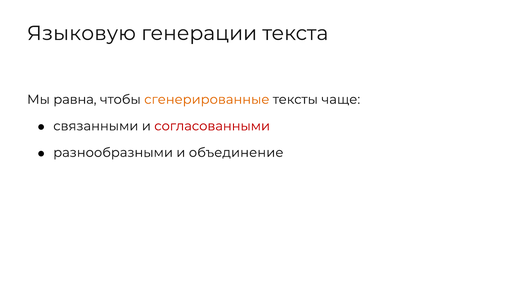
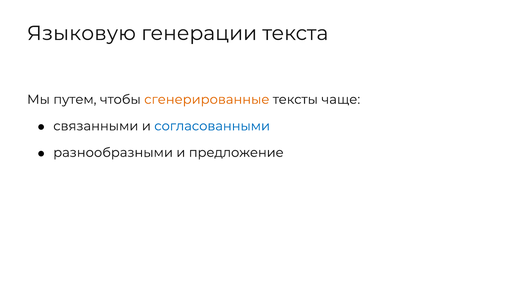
равна: равна -> путем
согласованными colour: red -> blue
объединение: объединение -> предложение
